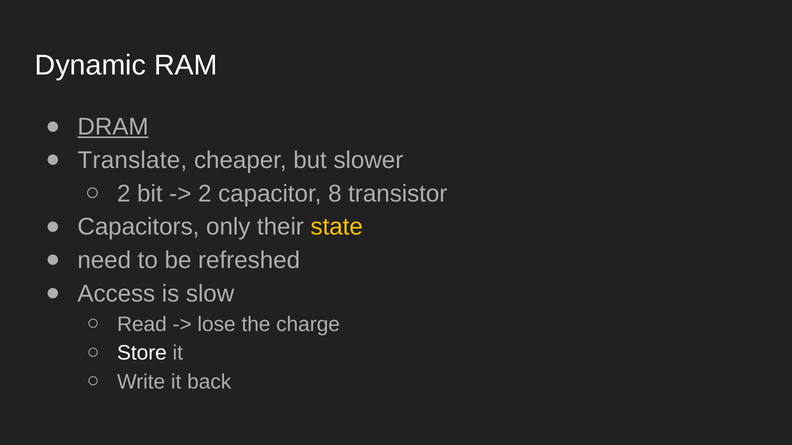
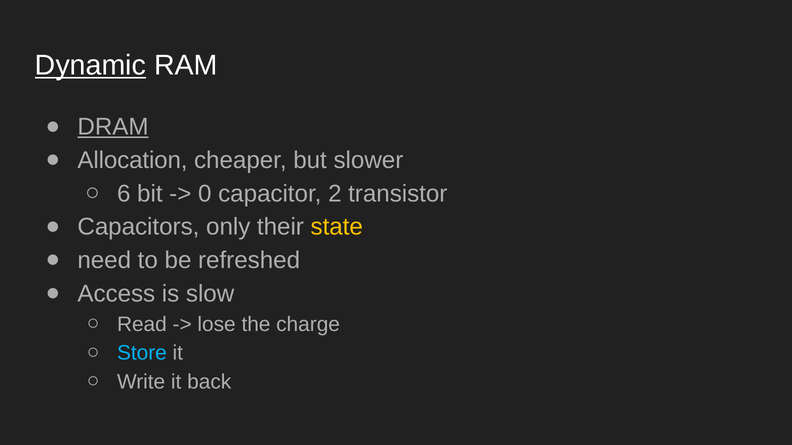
Dynamic underline: none -> present
Translate: Translate -> Allocation
2 at (124, 194): 2 -> 6
2 at (205, 194): 2 -> 0
8: 8 -> 2
Store colour: white -> light blue
